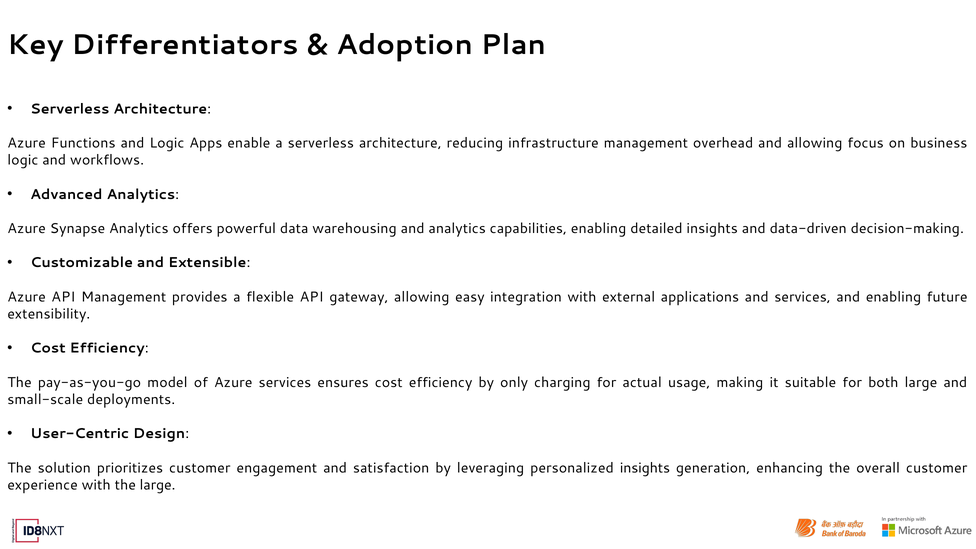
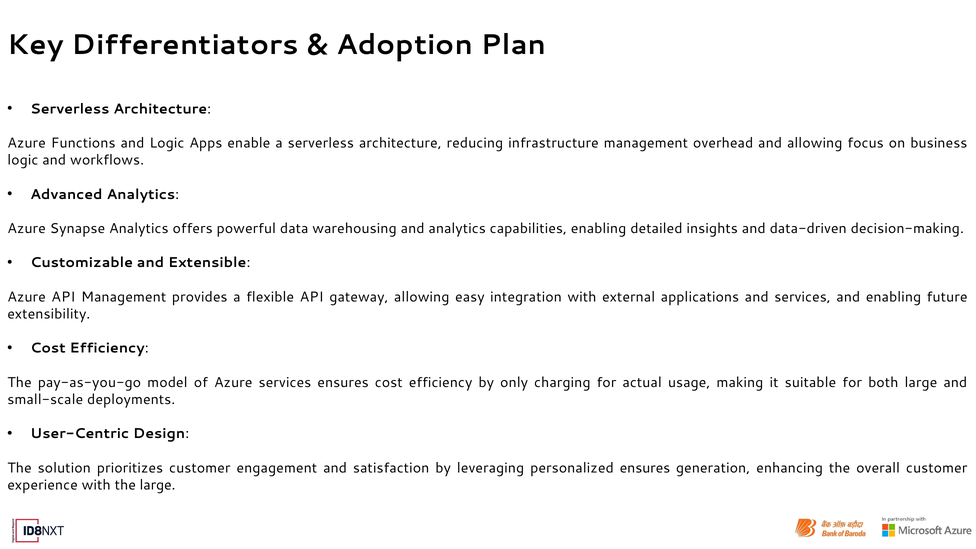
personalized insights: insights -> ensures
